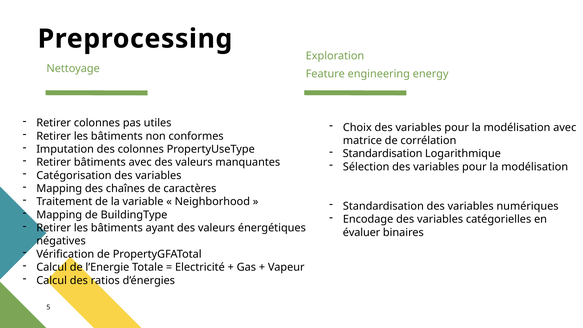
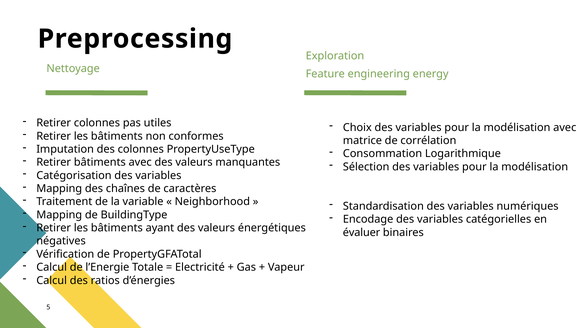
Standardisation at (383, 154): Standardisation -> Consommation
